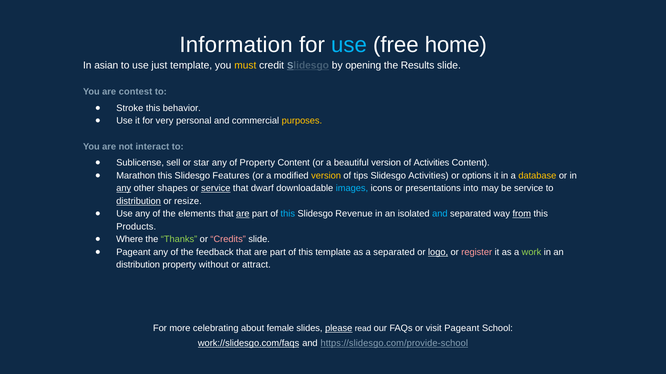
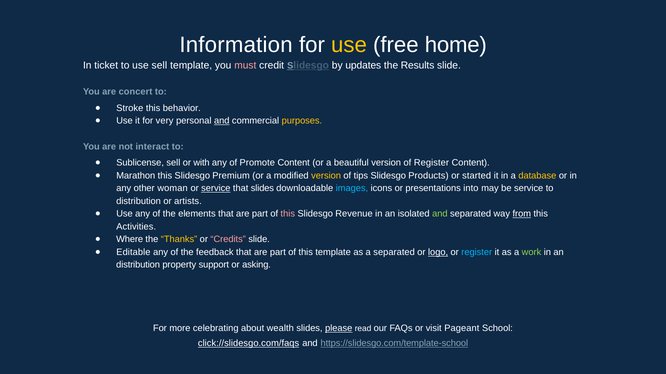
use at (349, 45) colour: light blue -> yellow
asian: asian -> ticket
use just: just -> sell
must colour: yellow -> pink
opening: opening -> updates
contest: contest -> concert
and at (222, 121) underline: none -> present
star: star -> with
of Property: Property -> Promote
of Activities: Activities -> Register
Features: Features -> Premium
Slidesgo Activities: Activities -> Products
options: options -> started
any at (124, 189) underline: present -> none
shapes: shapes -> woman
that dwarf: dwarf -> slides
distribution at (139, 201) underline: present -> none
resize: resize -> artists
are at (243, 214) underline: present -> none
this at (288, 214) colour: light blue -> pink
and at (440, 214) colour: light blue -> light green
Products: Products -> Activities
Thanks colour: light green -> yellow
Pageant at (133, 253): Pageant -> Editable
register at (477, 253) colour: pink -> light blue
without: without -> support
attract: attract -> asking
female: female -> wealth
work://slidesgo.com/faqs: work://slidesgo.com/faqs -> click://slidesgo.com/faqs
https://slidesgo.com/provide-school: https://slidesgo.com/provide-school -> https://slidesgo.com/template-school
